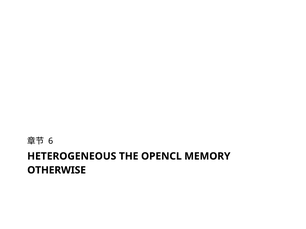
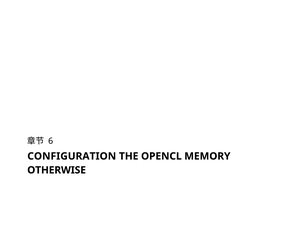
HETEROGENEOUS: HETEROGENEOUS -> CONFIGURATION
